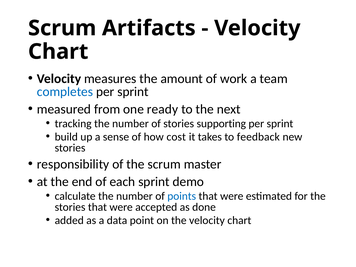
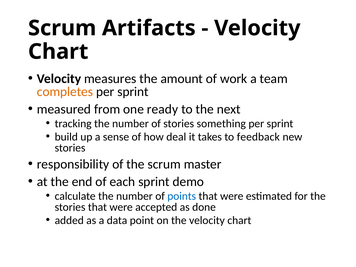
completes colour: blue -> orange
supporting: supporting -> something
cost: cost -> deal
